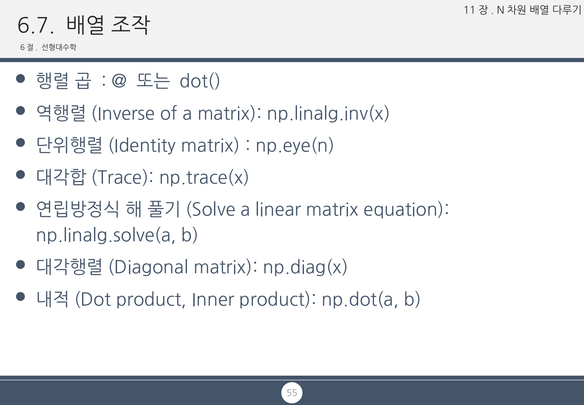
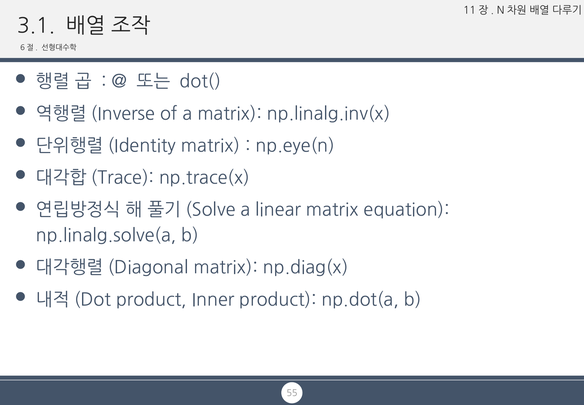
6.7: 6.7 -> 3.1
